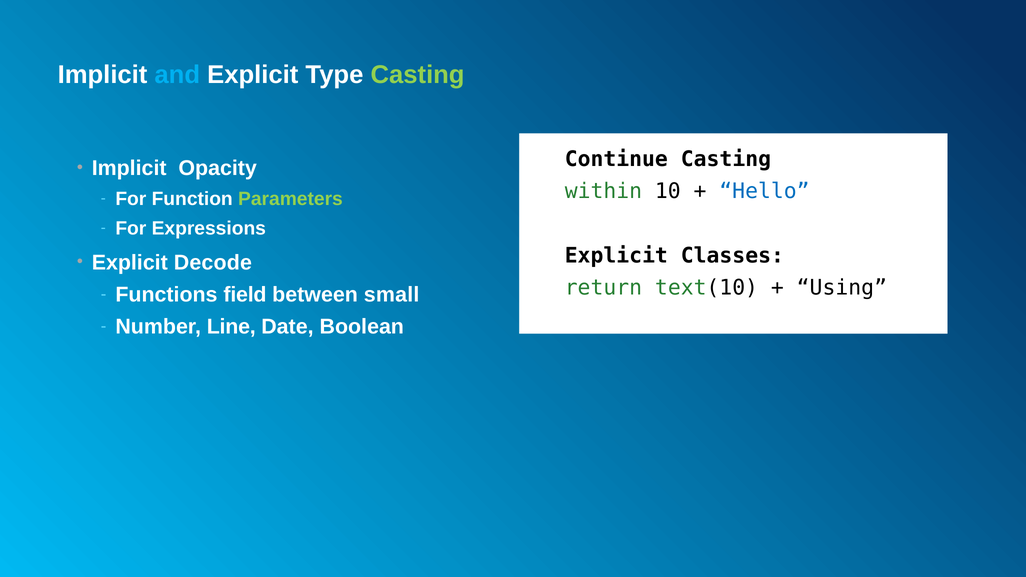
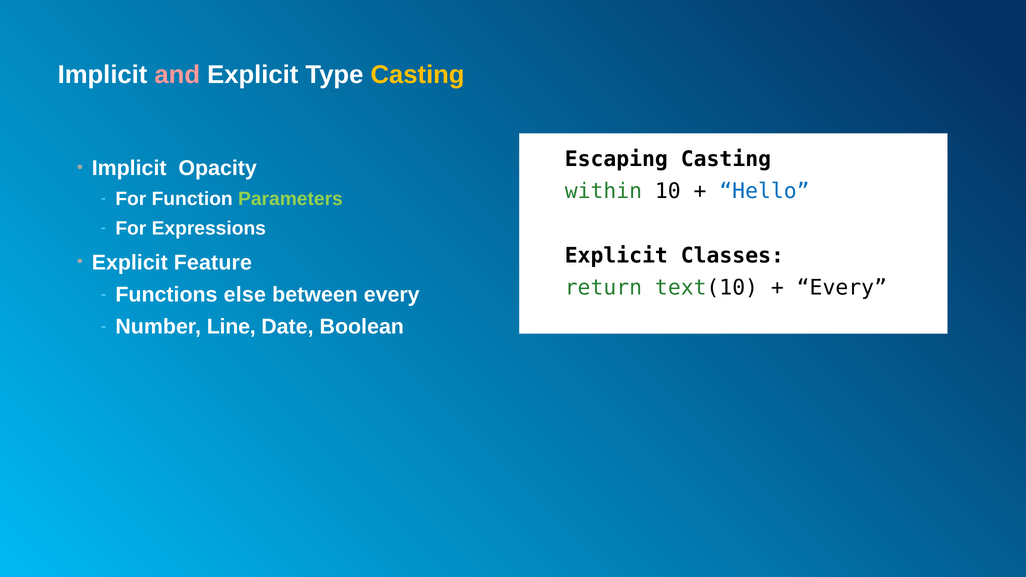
and colour: light blue -> pink
Casting at (418, 75) colour: light green -> yellow
Continue: Continue -> Escaping
Decode: Decode -> Feature
Using at (842, 288): Using -> Every
field: field -> else
between small: small -> every
